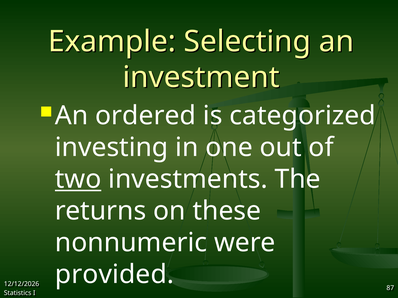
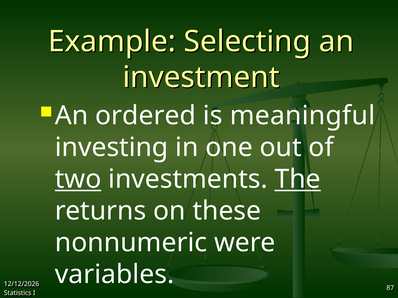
categorized: categorized -> meaningful
The underline: none -> present
provided: provided -> variables
